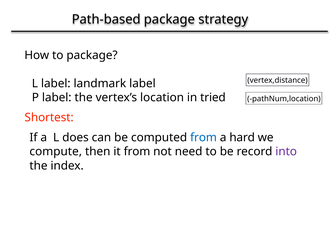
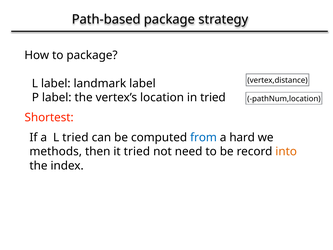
L does: does -> tried
compute: compute -> methods
it from: from -> tried
into colour: purple -> orange
